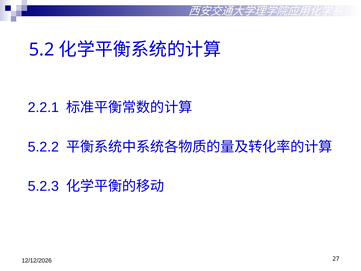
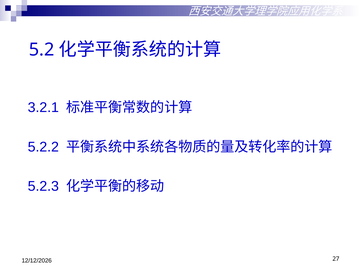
2.2.1: 2.2.1 -> 3.2.1
